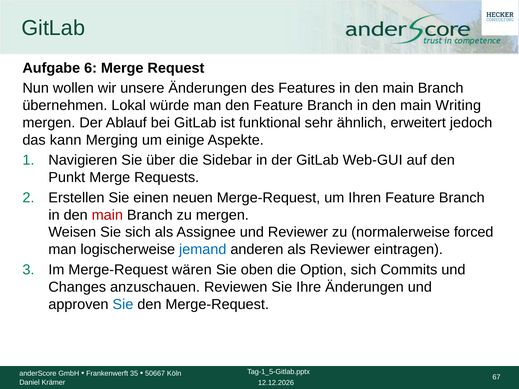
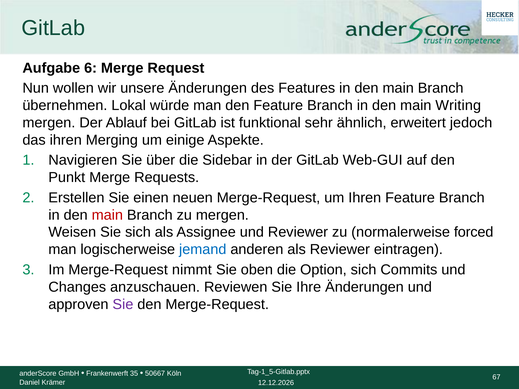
das kann: kann -> ihren
wären: wären -> nimmt
Sie at (123, 304) colour: blue -> purple
